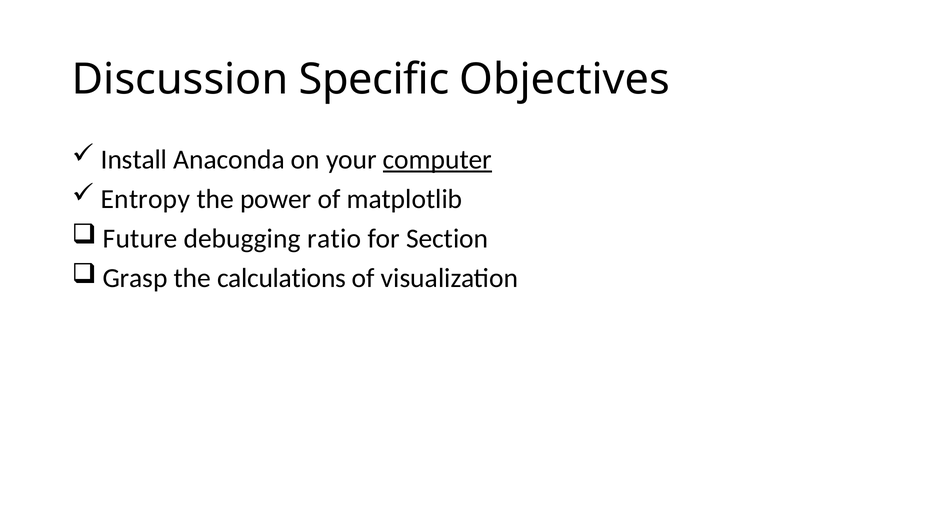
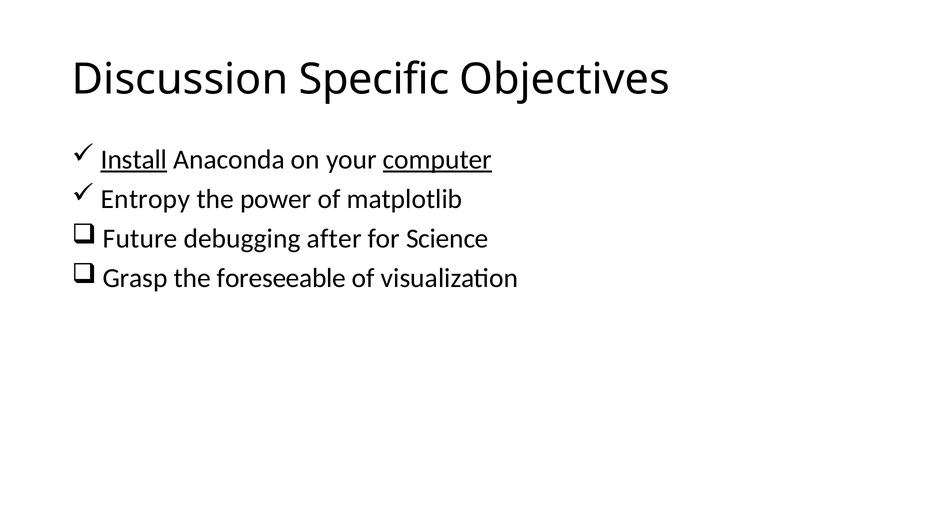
Install underline: none -> present
ratio: ratio -> after
Section: Section -> Science
calculations: calculations -> foreseeable
